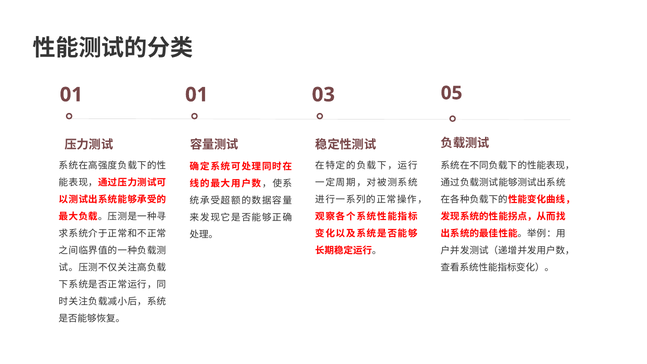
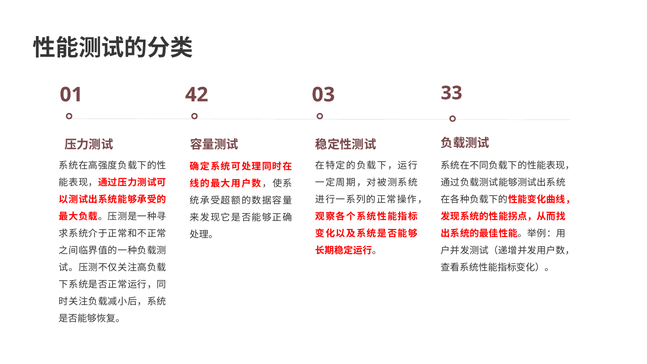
01 01: 01 -> 42
05: 05 -> 33
